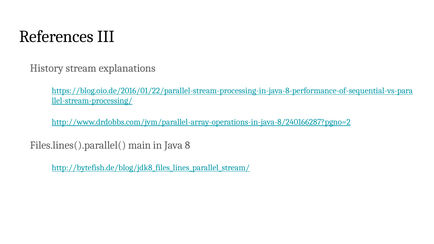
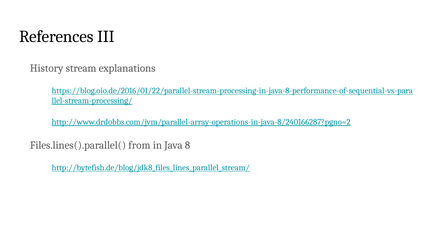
main: main -> from
